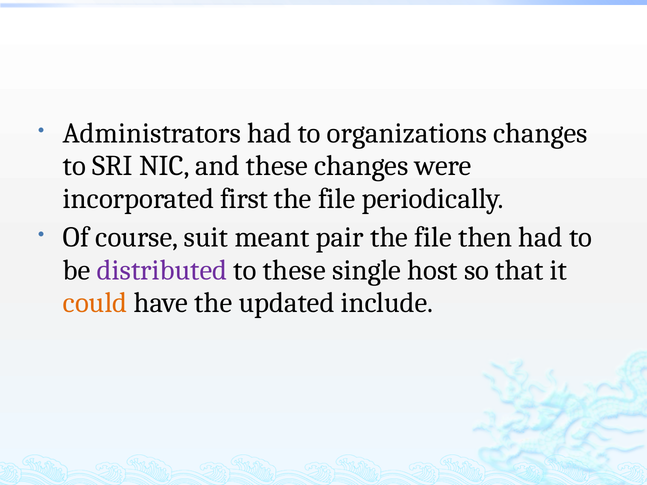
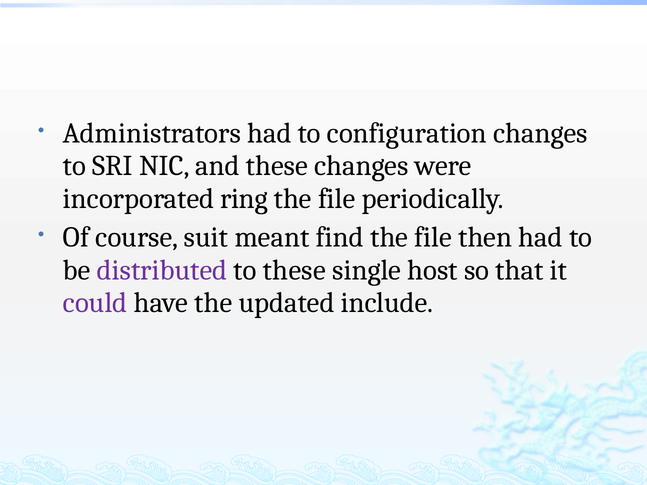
organizations: organizations -> configuration
first: first -> ring
pair: pair -> find
could colour: orange -> purple
